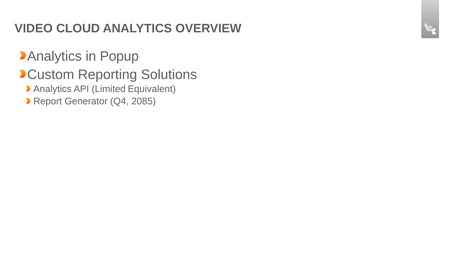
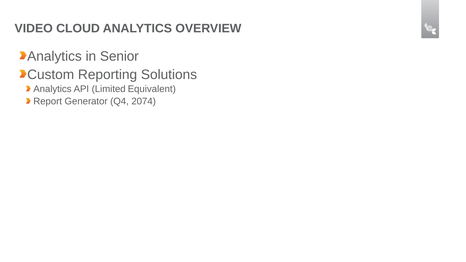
Popup: Popup -> Senior
2085: 2085 -> 2074
